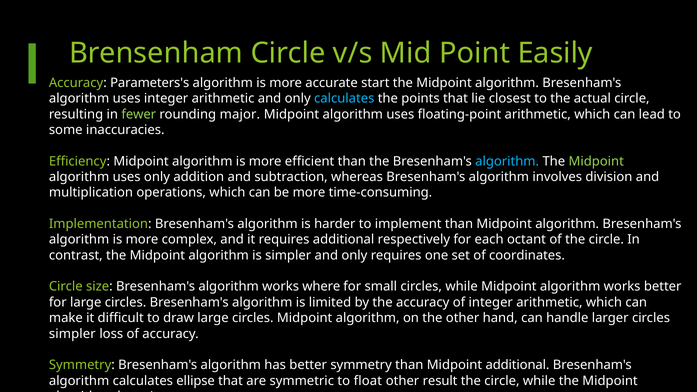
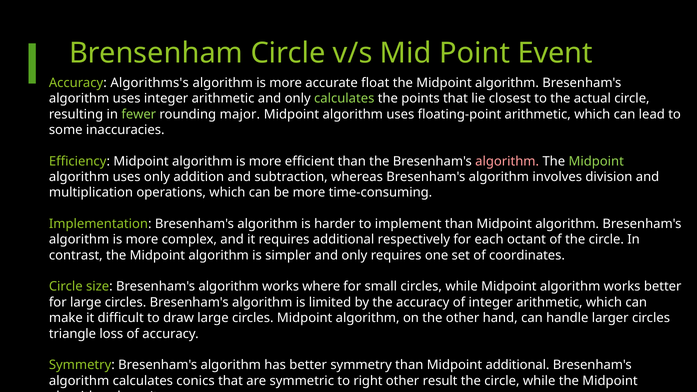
Easily: Easily -> Event
Parameters's: Parameters's -> Algorithms's
start: start -> float
calculates at (344, 99) colour: light blue -> light green
algorithm at (507, 161) colour: light blue -> pink
simpler at (72, 334): simpler -> triangle
ellipse: ellipse -> conics
float: float -> right
